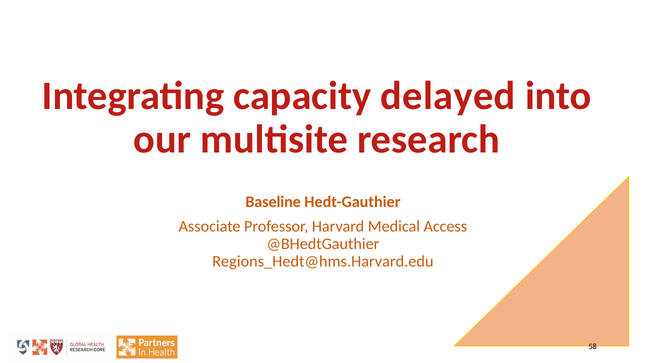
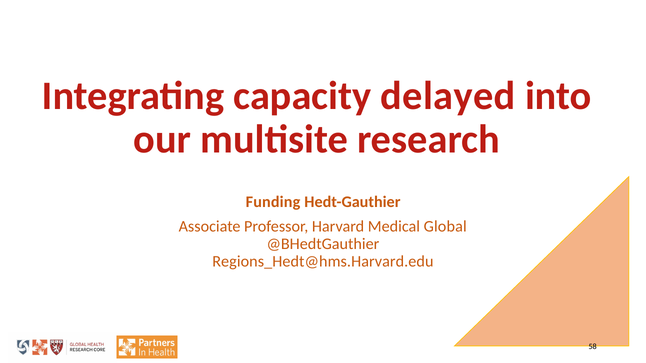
Baseline: Baseline -> Funding
Access: Access -> Global
